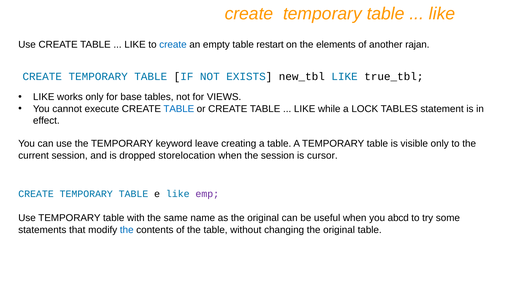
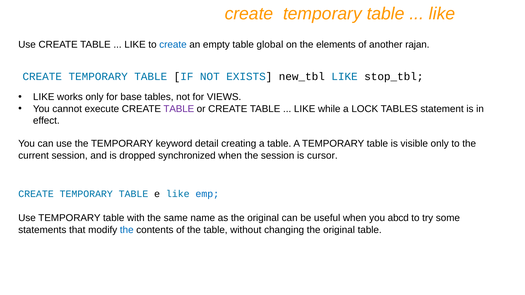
restart: restart -> global
true_tbl: true_tbl -> stop_tbl
TABLE at (179, 109) colour: blue -> purple
leave: leave -> detail
storelocation: storelocation -> synchronized
emp colour: purple -> blue
